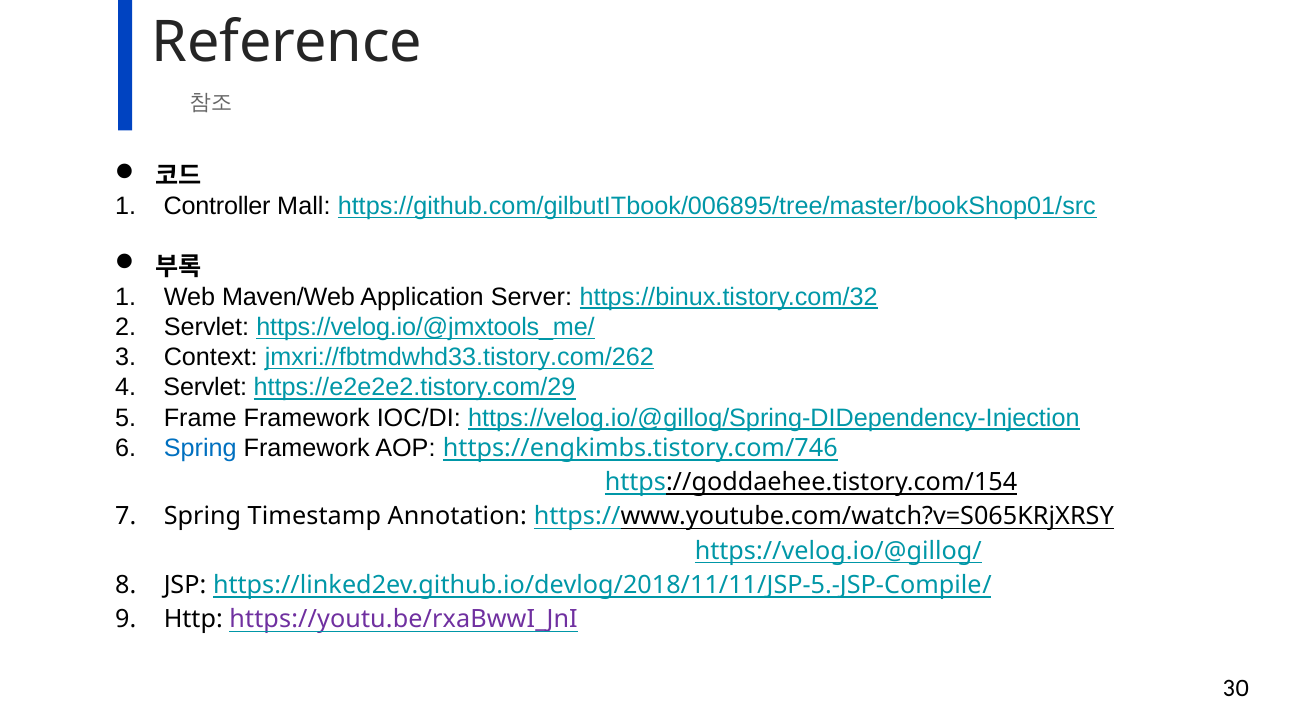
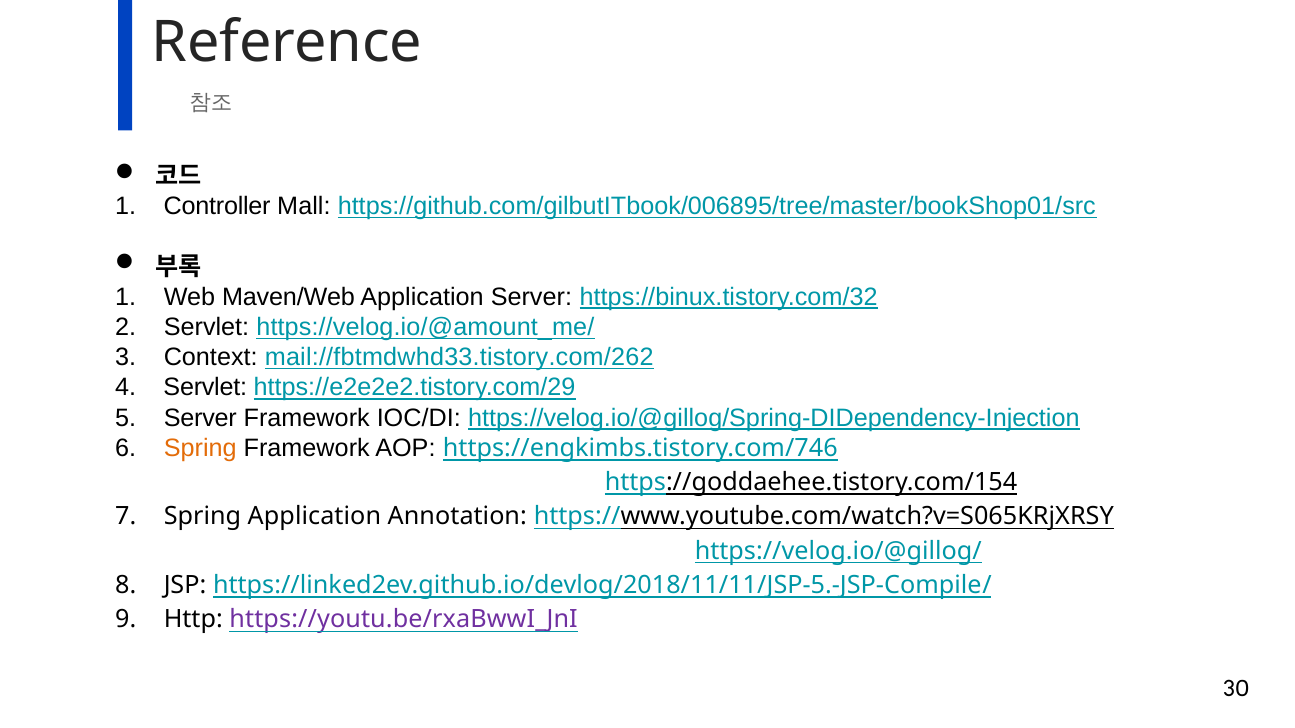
https://velog.io/@jmxtools_me/: https://velog.io/@jmxtools_me/ -> https://velog.io/@amount_me/
jmxri://fbtmdwhd33.tistory.com/262: jmxri://fbtmdwhd33.tistory.com/262 -> mail://fbtmdwhd33.tistory.com/262
Frame at (200, 418): Frame -> Server
Spring at (200, 448) colour: blue -> orange
Spring Timestamp: Timestamp -> Application
